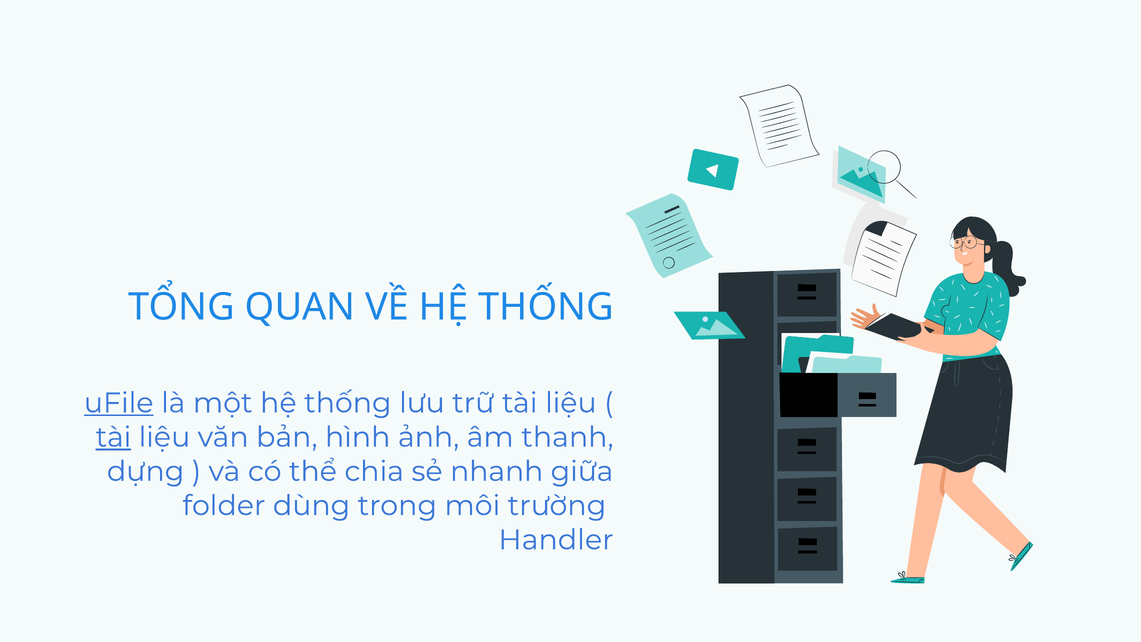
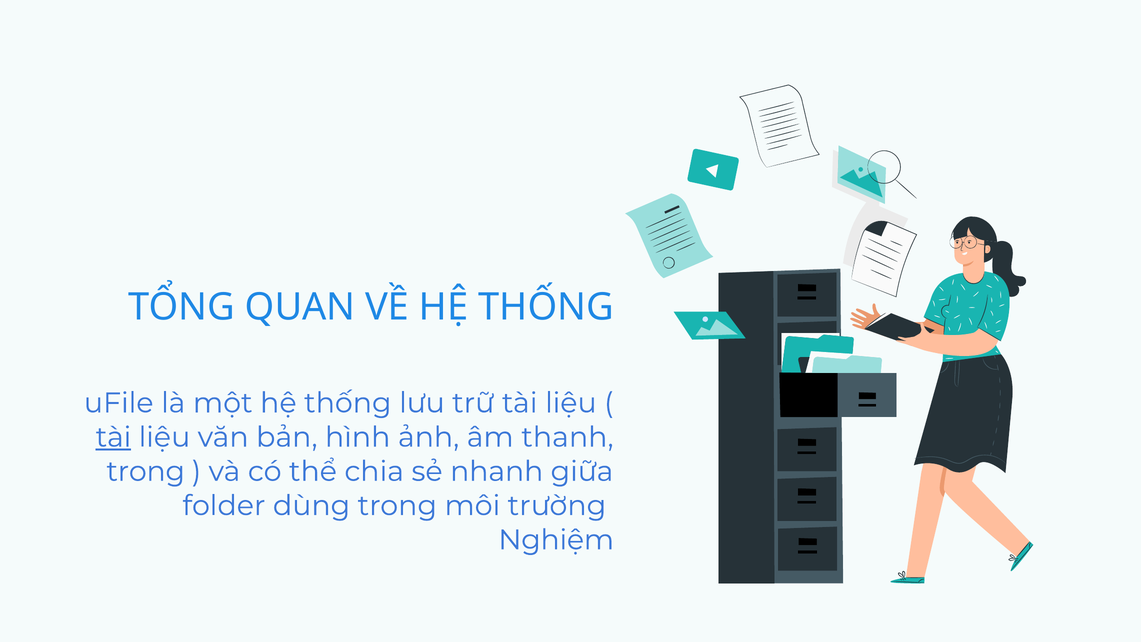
uFile underline: present -> none
dựng at (146, 471): dựng -> trong
Handler: Handler -> Nghiệm
